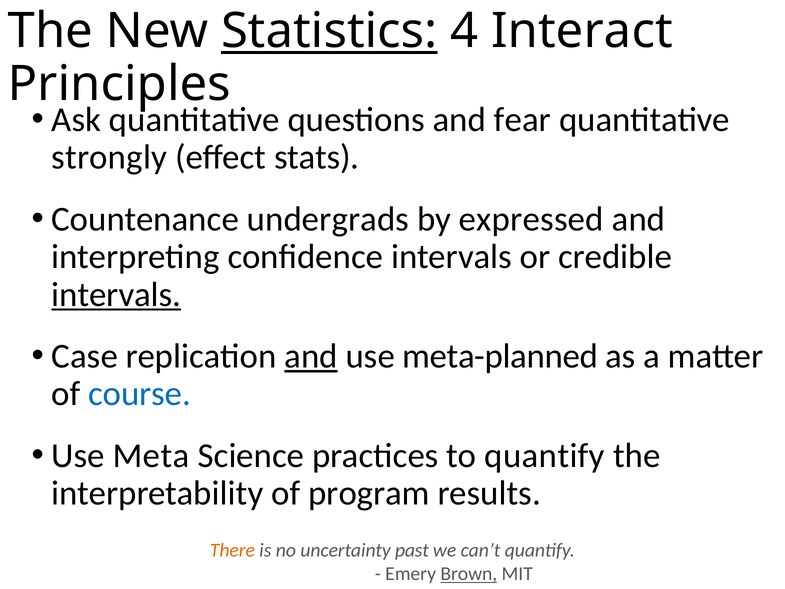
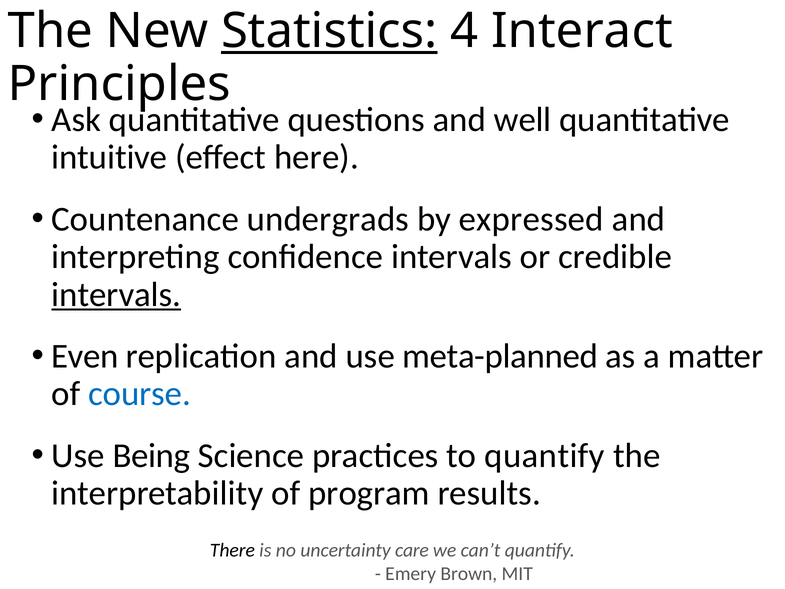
fear: fear -> well
strongly: strongly -> intuitive
stats: stats -> here
Case: Case -> Even
and at (311, 356) underline: present -> none
Meta: Meta -> Being
There colour: orange -> black
past: past -> care
Brown underline: present -> none
